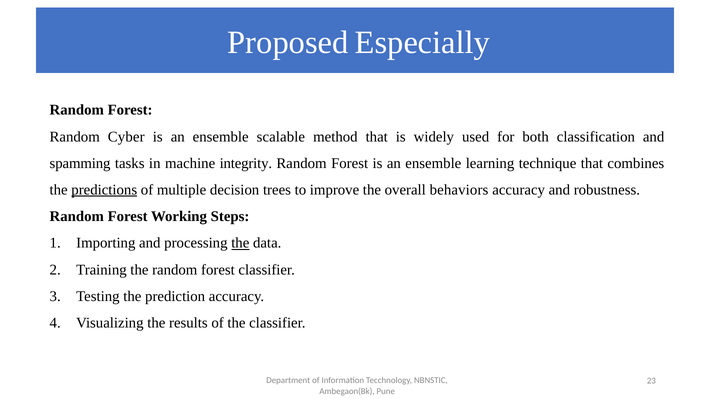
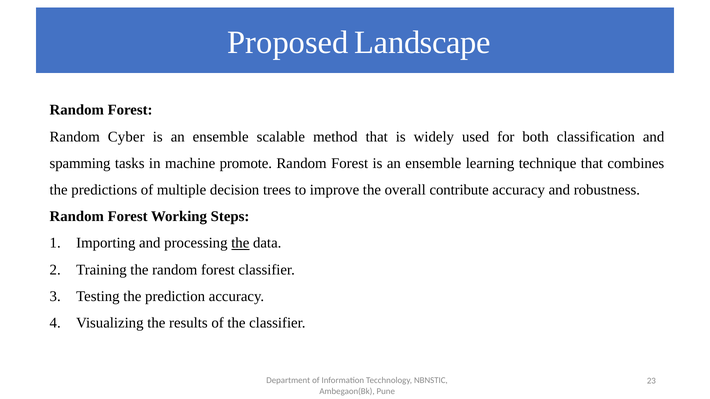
Especially: Especially -> Landscape
integrity: integrity -> promote
predictions underline: present -> none
behaviors: behaviors -> contribute
